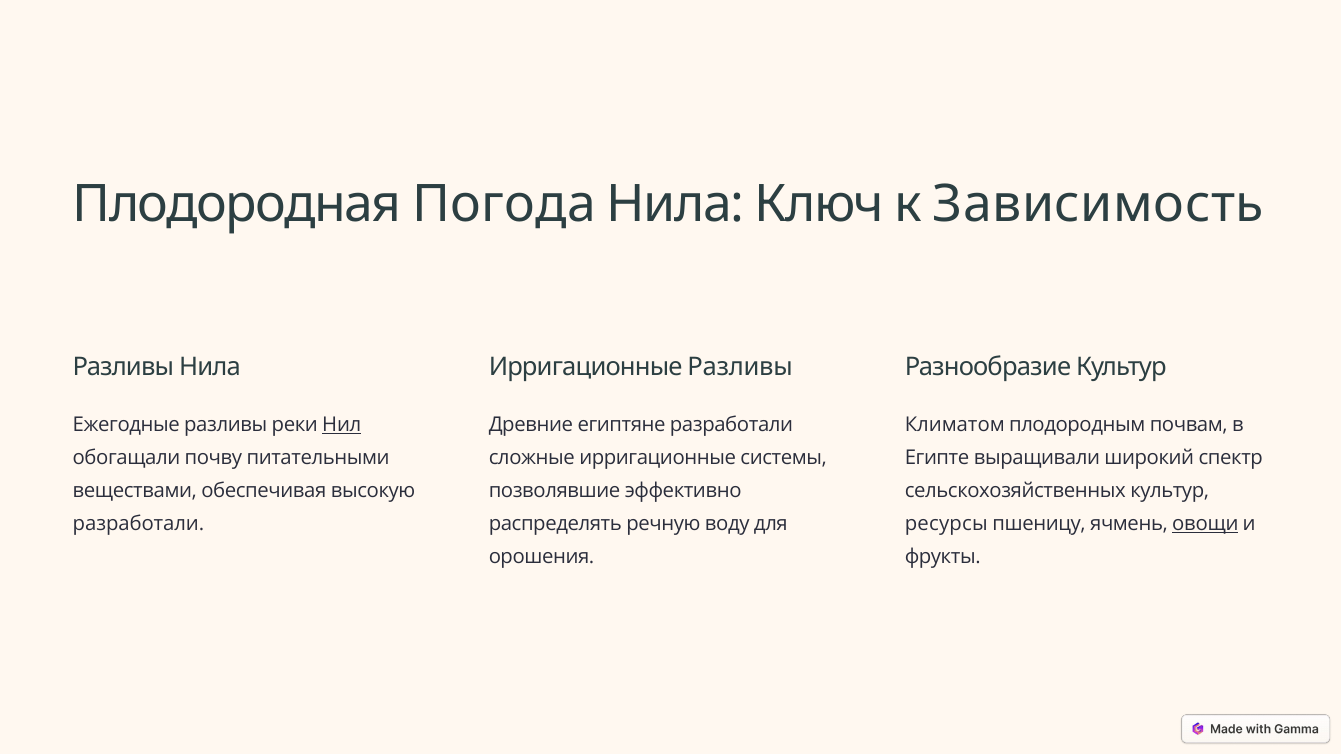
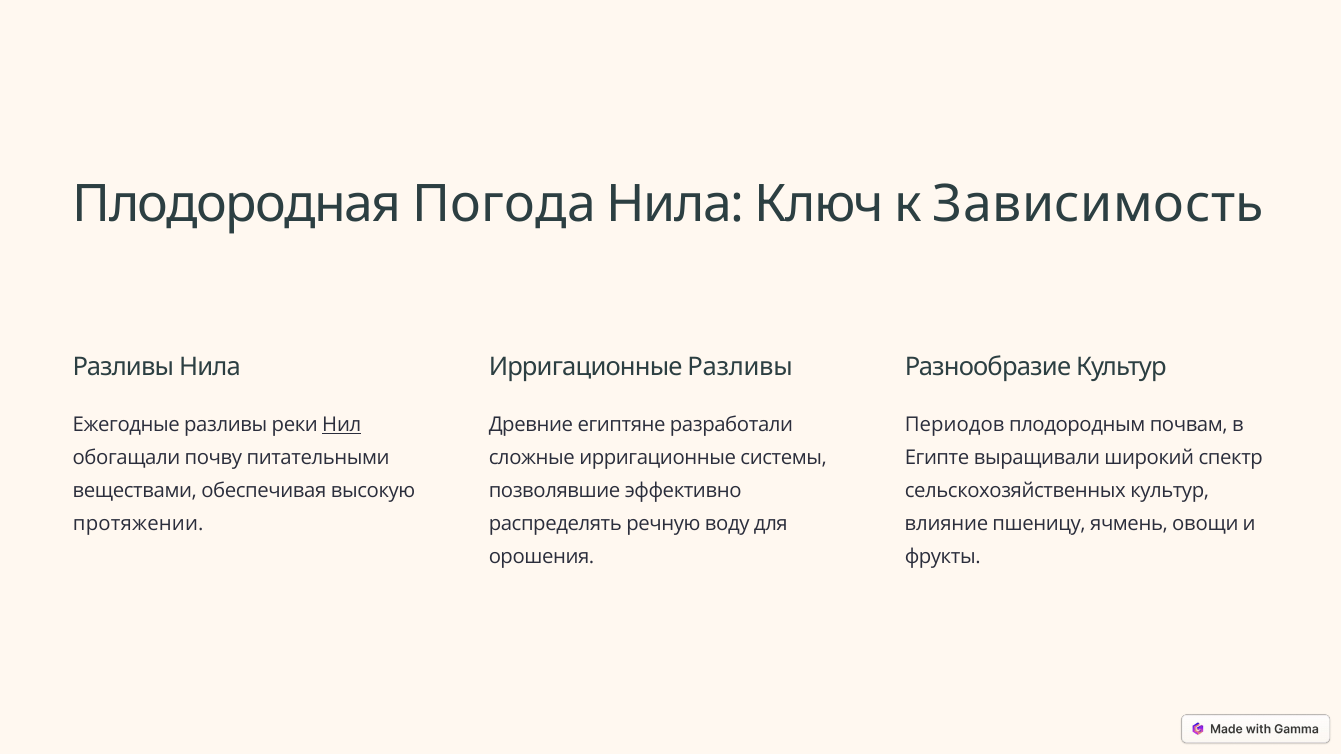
Климатом: Климатом -> Периодов
разработали at (138, 524): разработали -> протяжении
ресурсы: ресурсы -> влияние
овощи underline: present -> none
